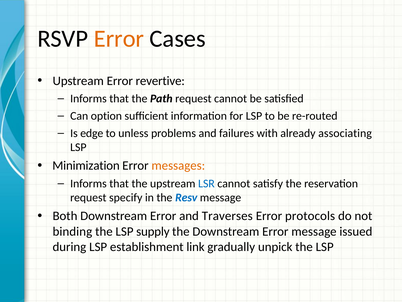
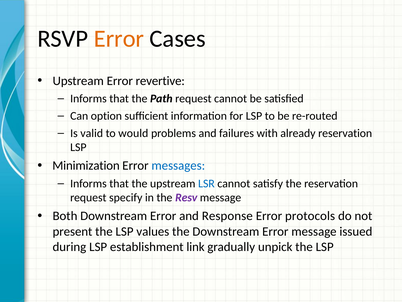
edge: edge -> valid
unless: unless -> would
already associating: associating -> reservation
messages colour: orange -> blue
Resv colour: blue -> purple
Traverses: Traverses -> Response
binding: binding -> present
supply: supply -> values
